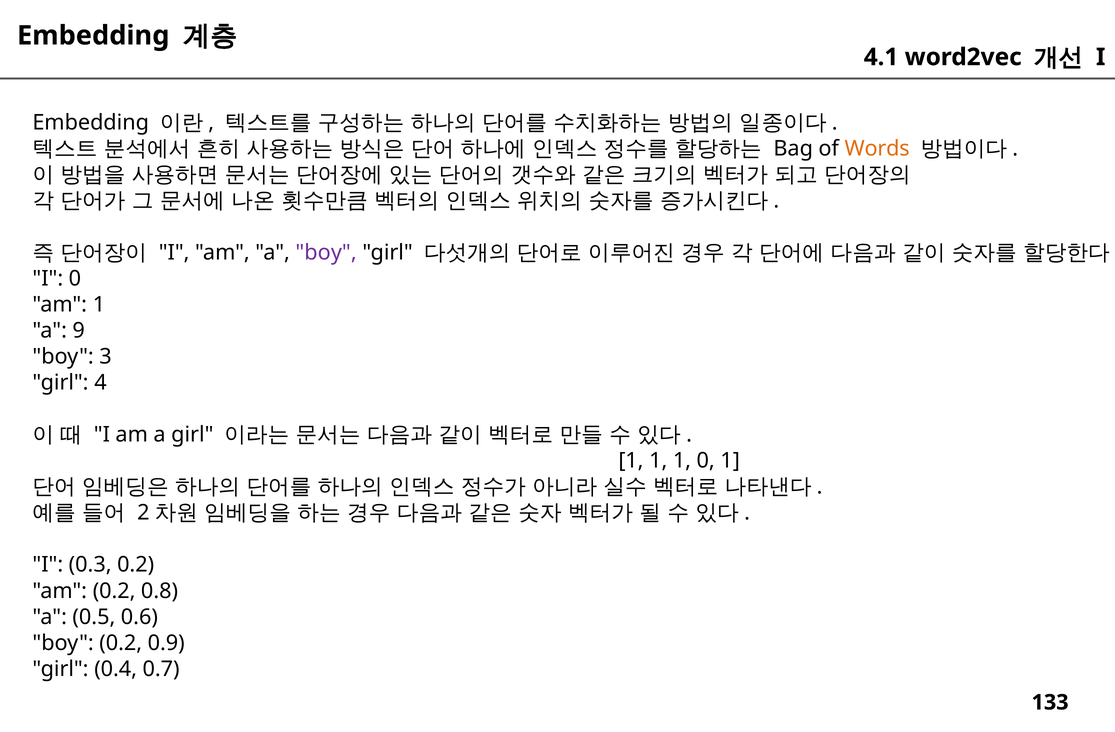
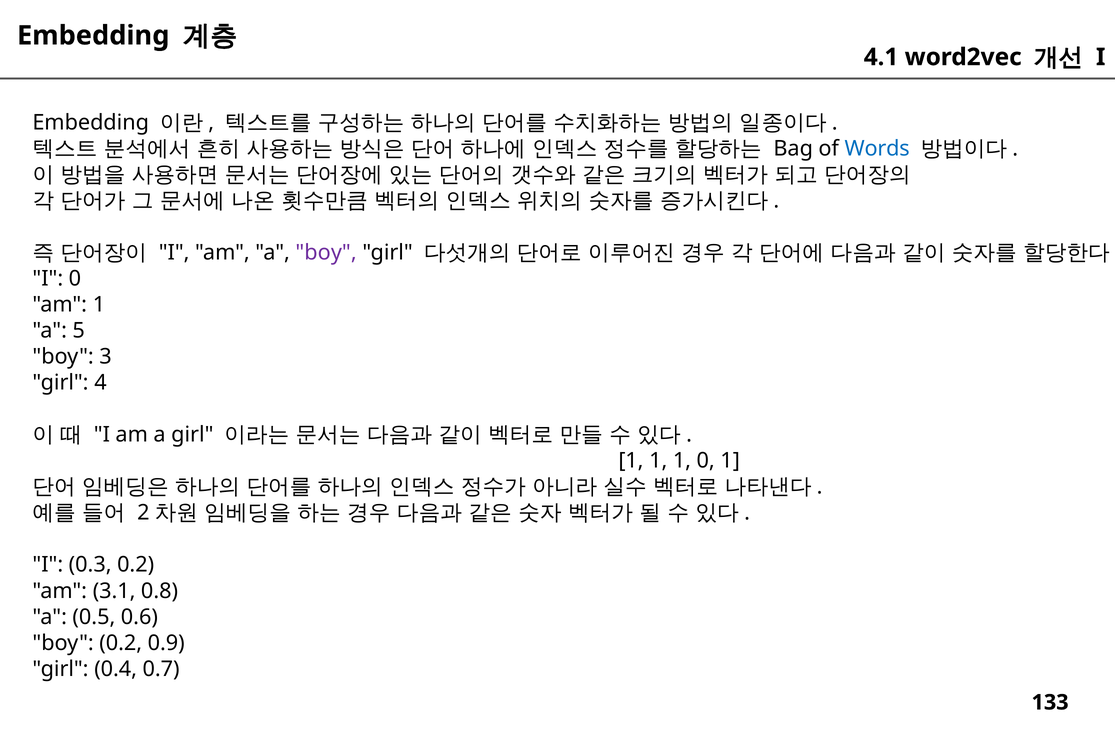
Words colour: orange -> blue
9: 9 -> 5
am 0.2: 0.2 -> 3.1
